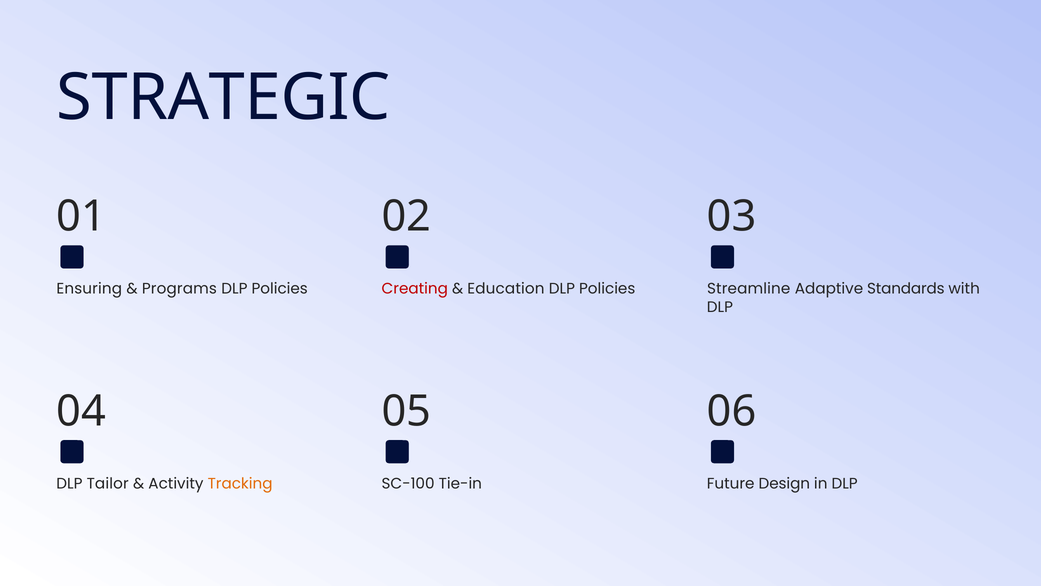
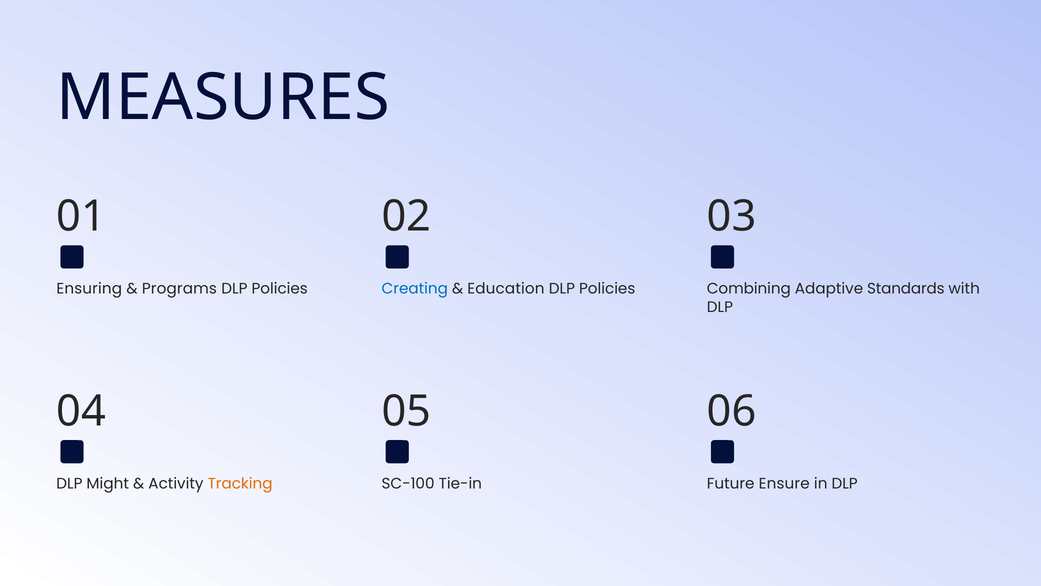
STRATEGIC: STRATEGIC -> MEASURES
Creating colour: red -> blue
Streamline: Streamline -> Combining
Tailor: Tailor -> Might
Design: Design -> Ensure
